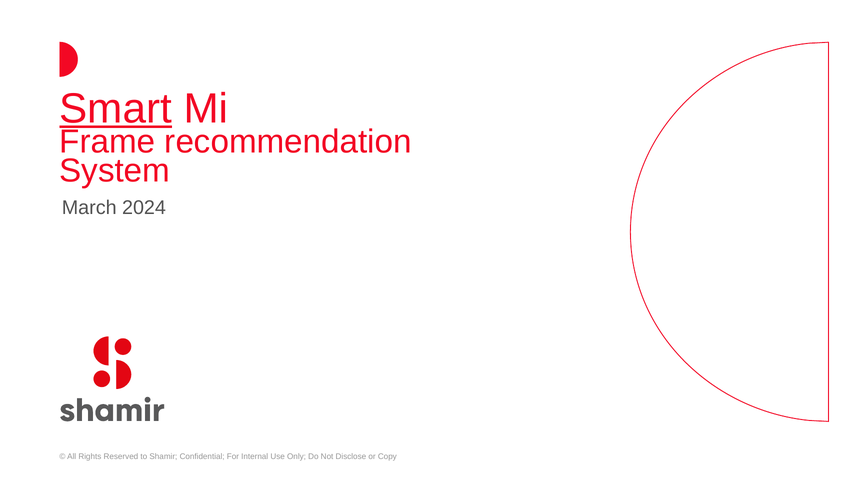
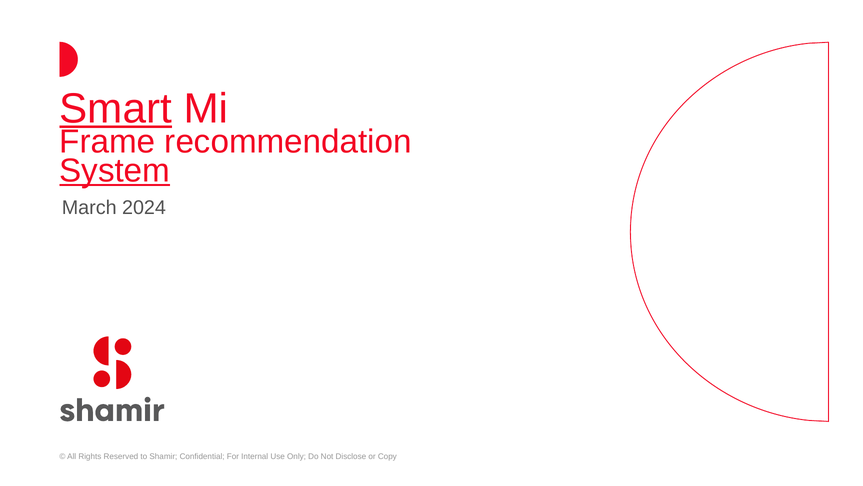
System underline: none -> present
